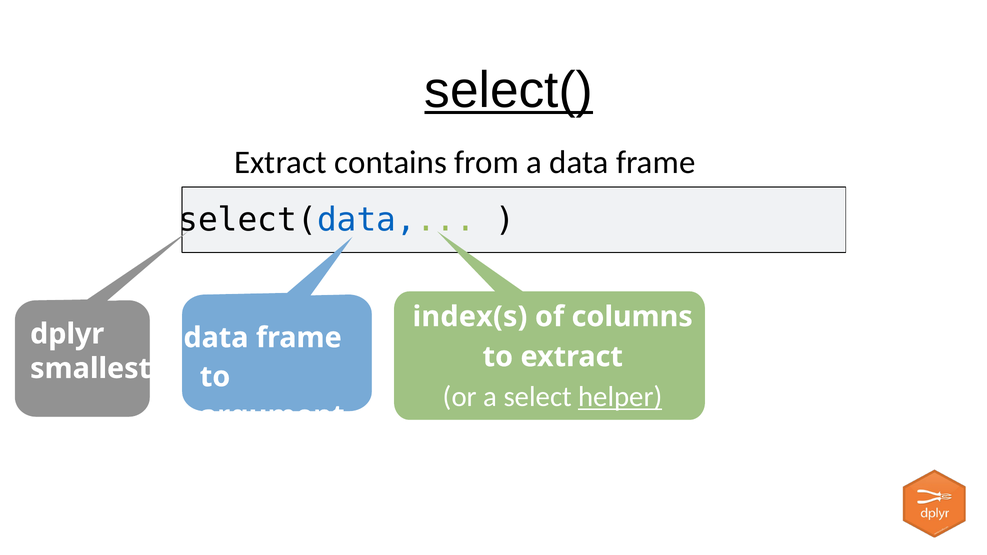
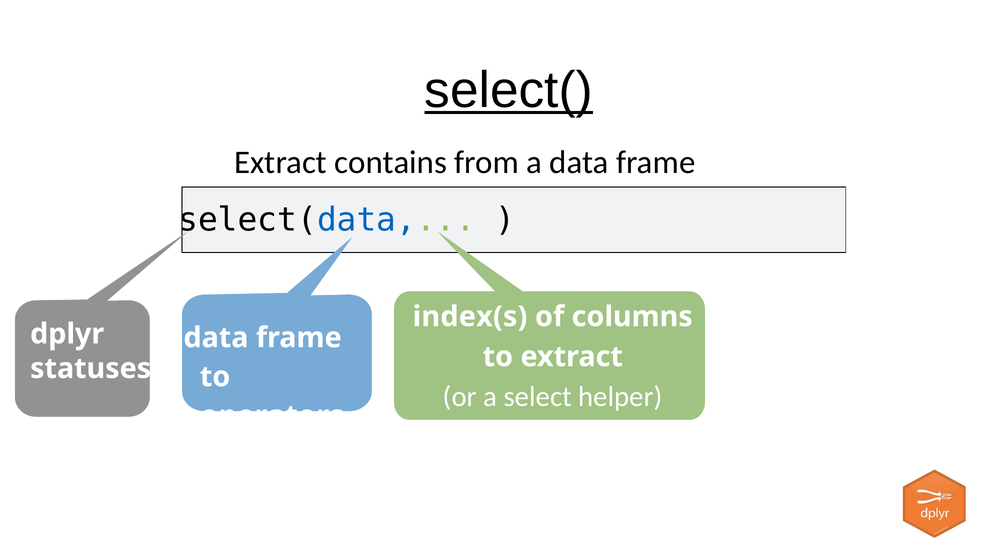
smallest: smallest -> statuses
helper underline: present -> none
argument: argument -> operators
